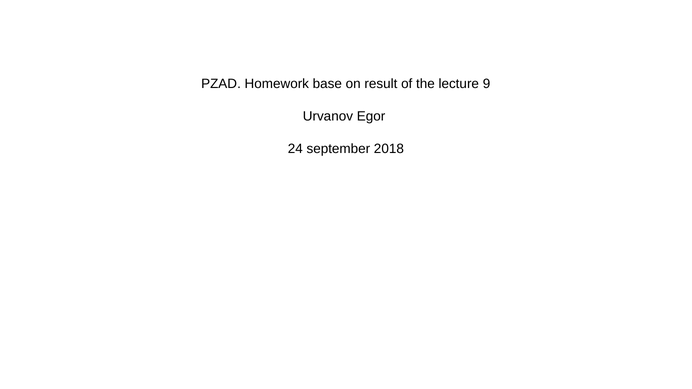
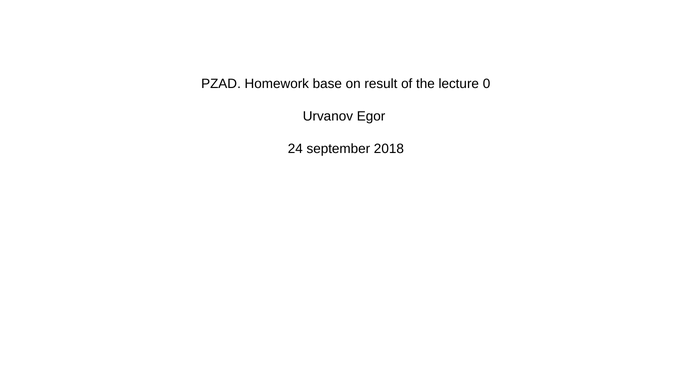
9: 9 -> 0
